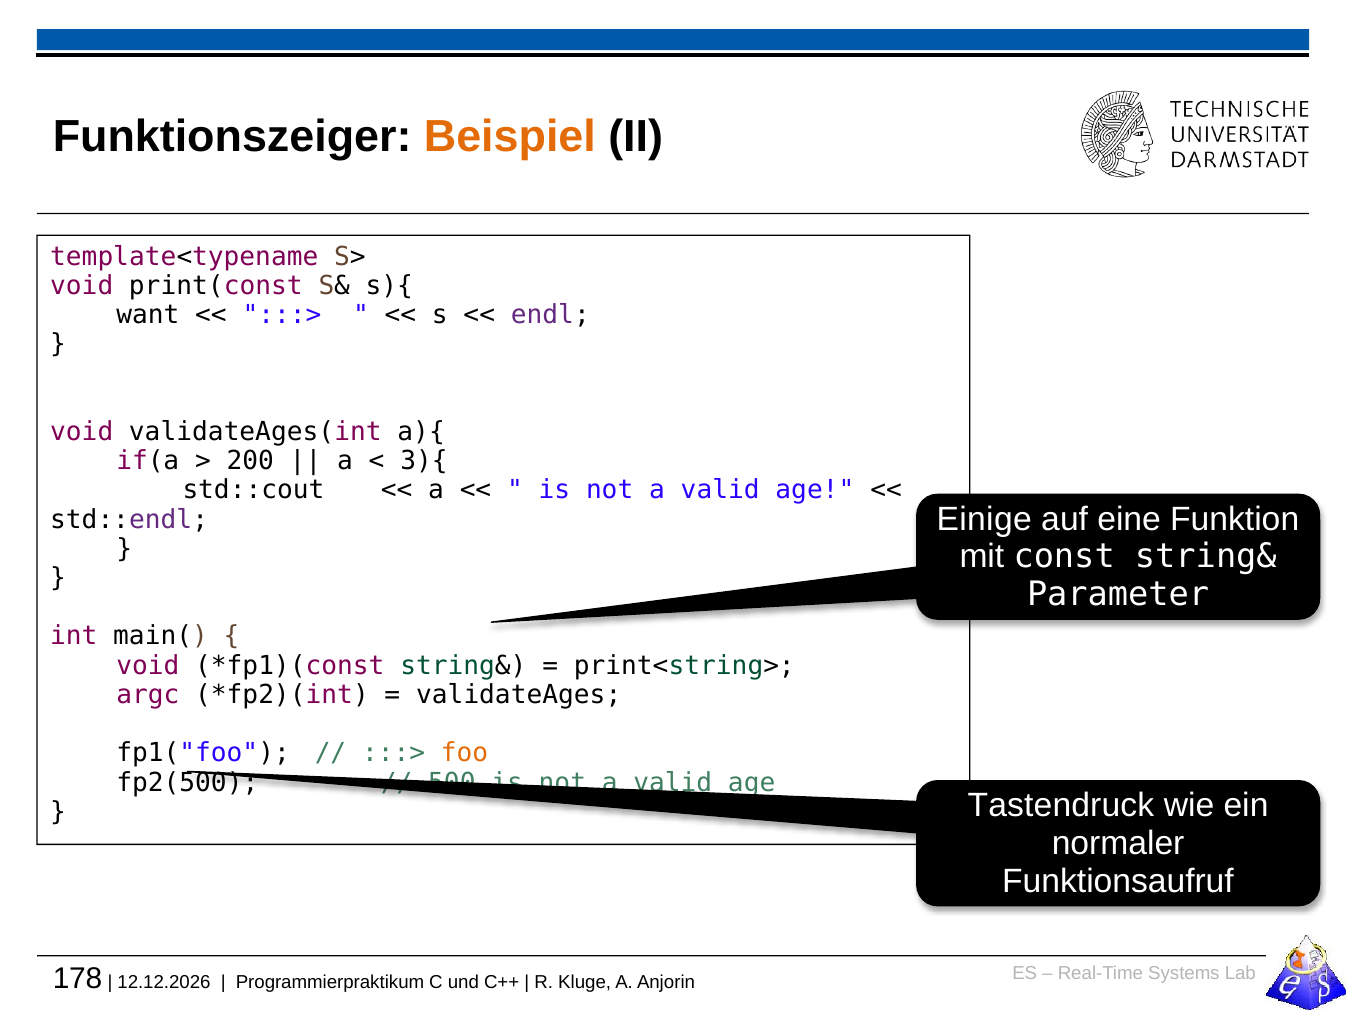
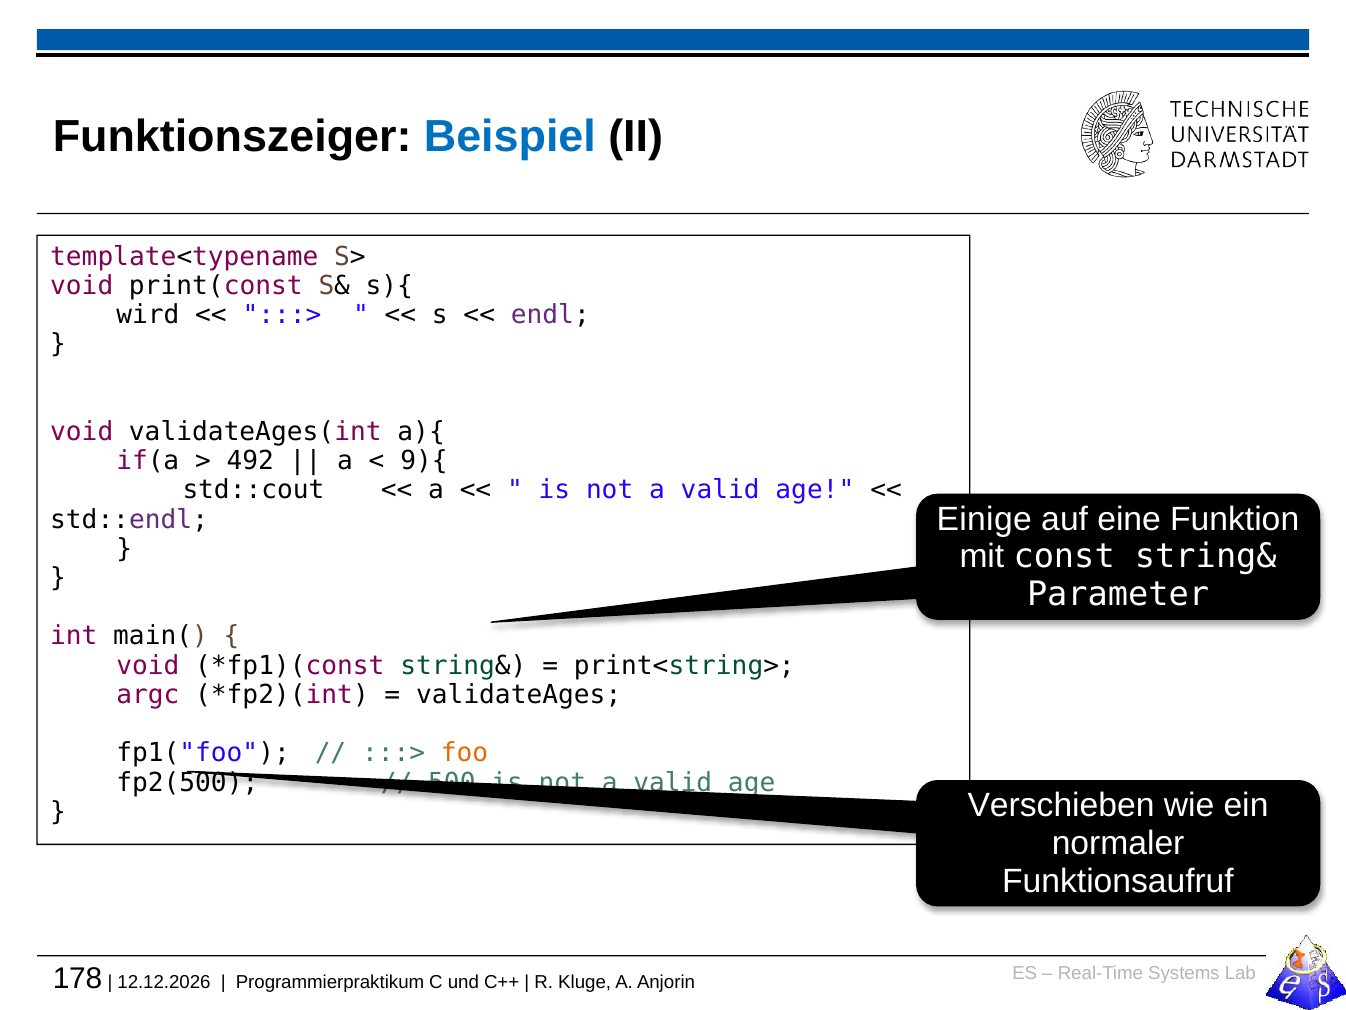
Beispiel colour: orange -> blue
want: want -> wird
200: 200 -> 492
3){: 3){ -> 9){
Tastendruck: Tastendruck -> Verschieben
